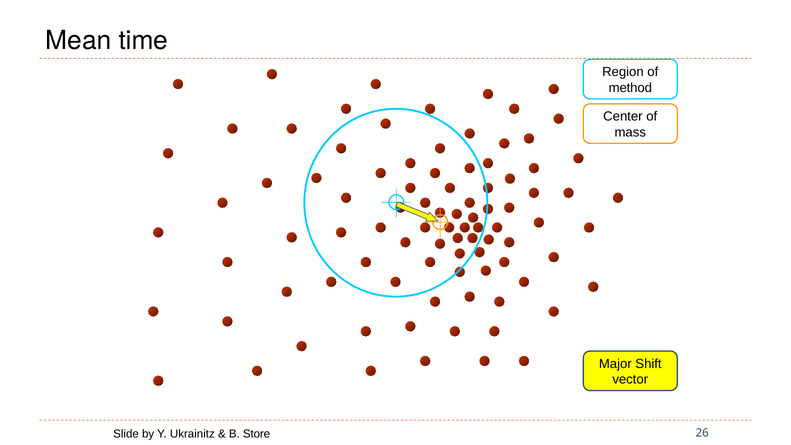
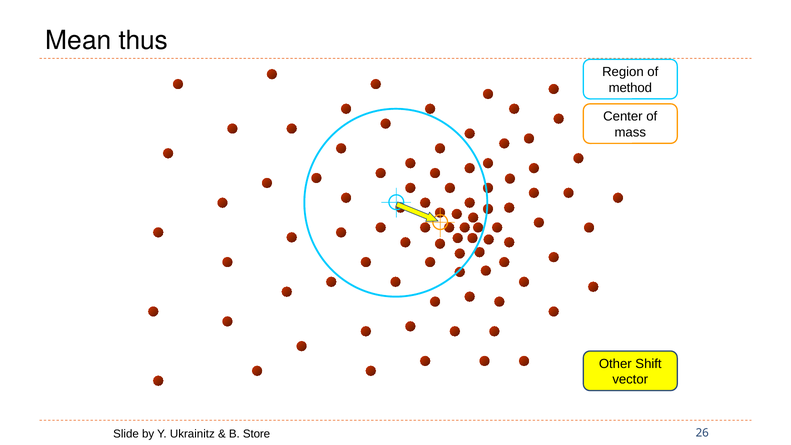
time: time -> thus
Major: Major -> Other
